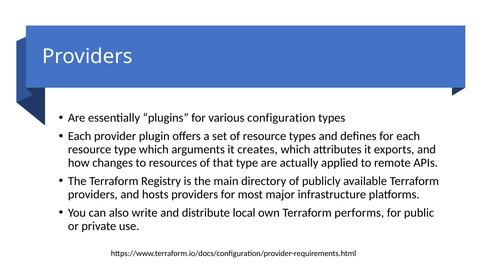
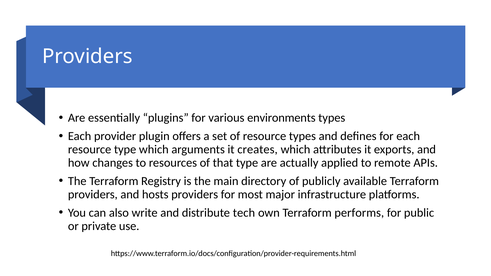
configuration: configuration -> environments
local: local -> tech
